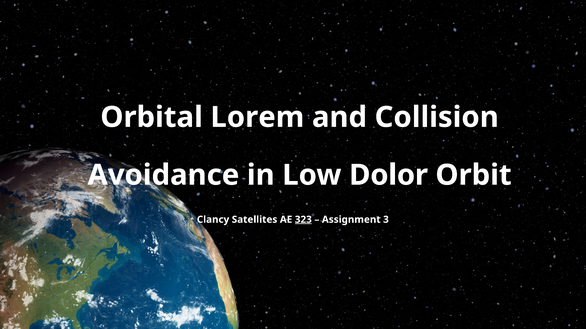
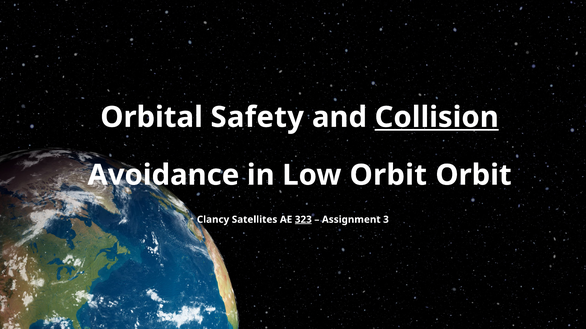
Lorem: Lorem -> Safety
Collision underline: none -> present
Low Dolor: Dolor -> Orbit
